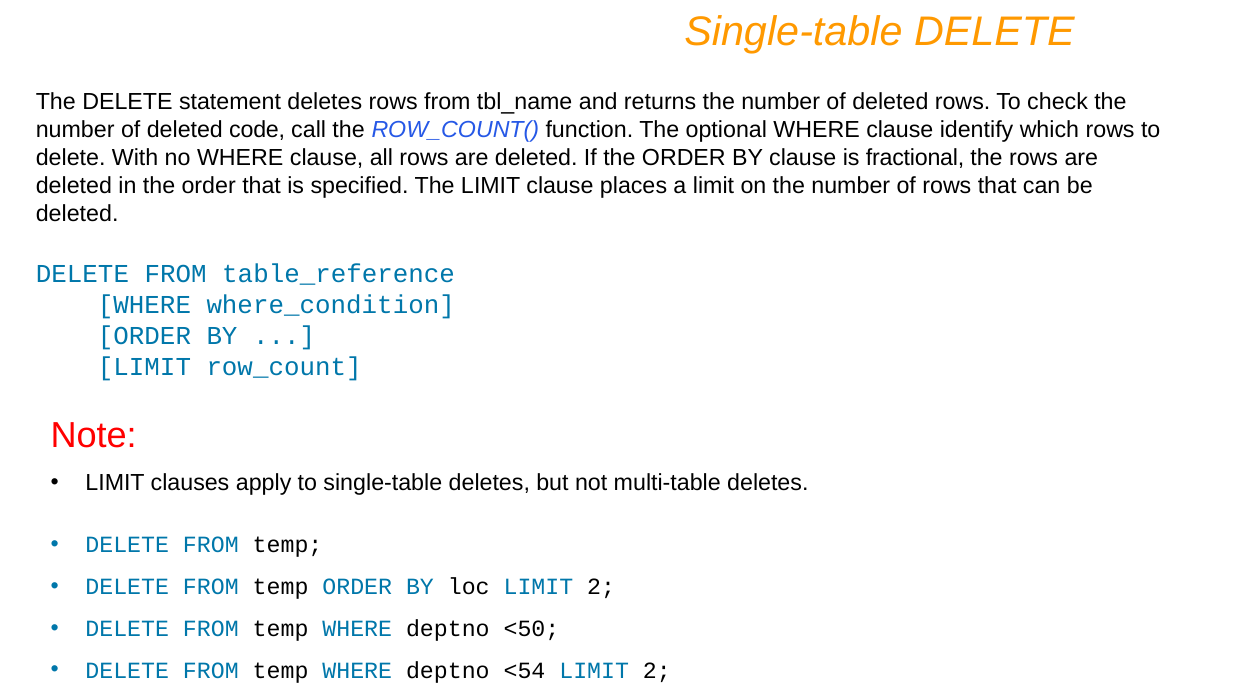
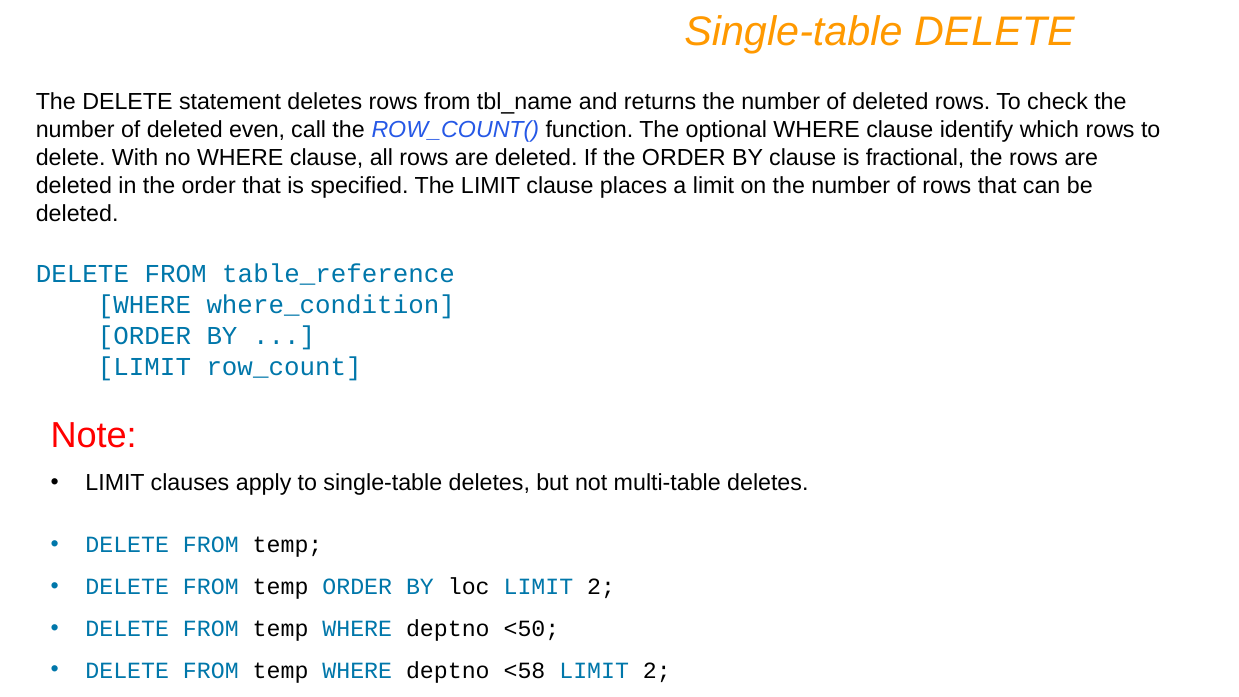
code: code -> even
<54: <54 -> <58
